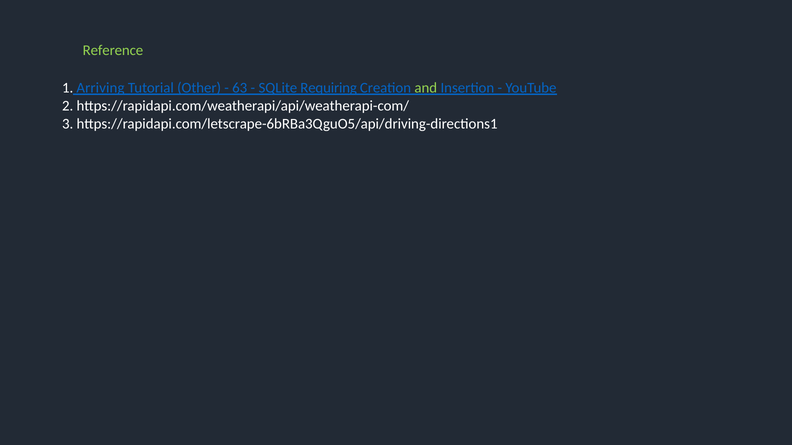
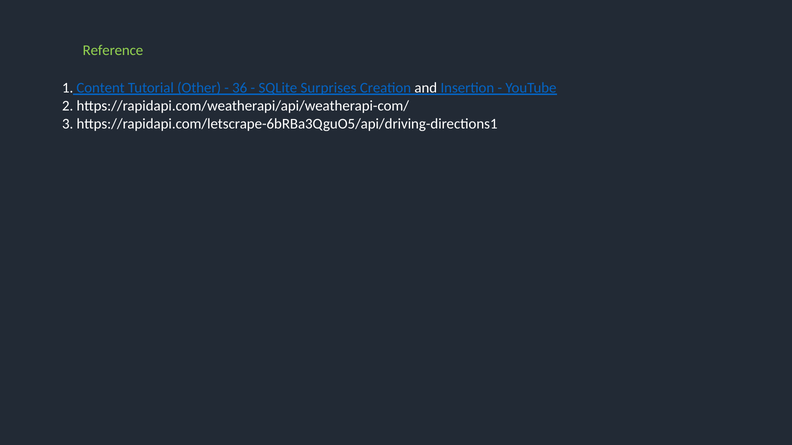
Arriving: Arriving -> Content
63: 63 -> 36
Requiring: Requiring -> Surprises
and colour: light green -> white
